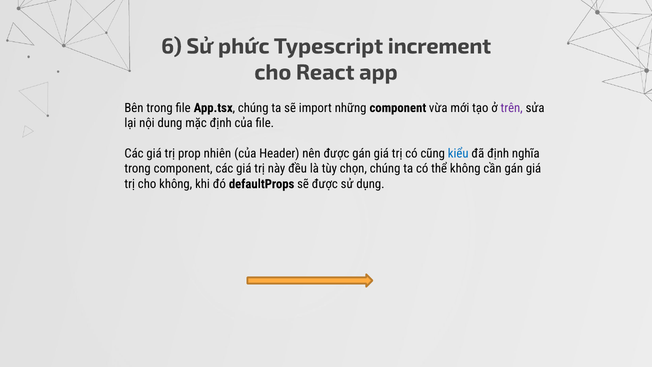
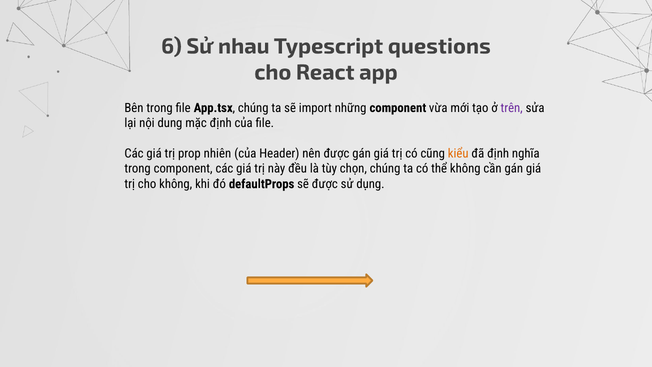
phức: phức -> nhau
increment: increment -> questions
kiểu colour: blue -> orange
